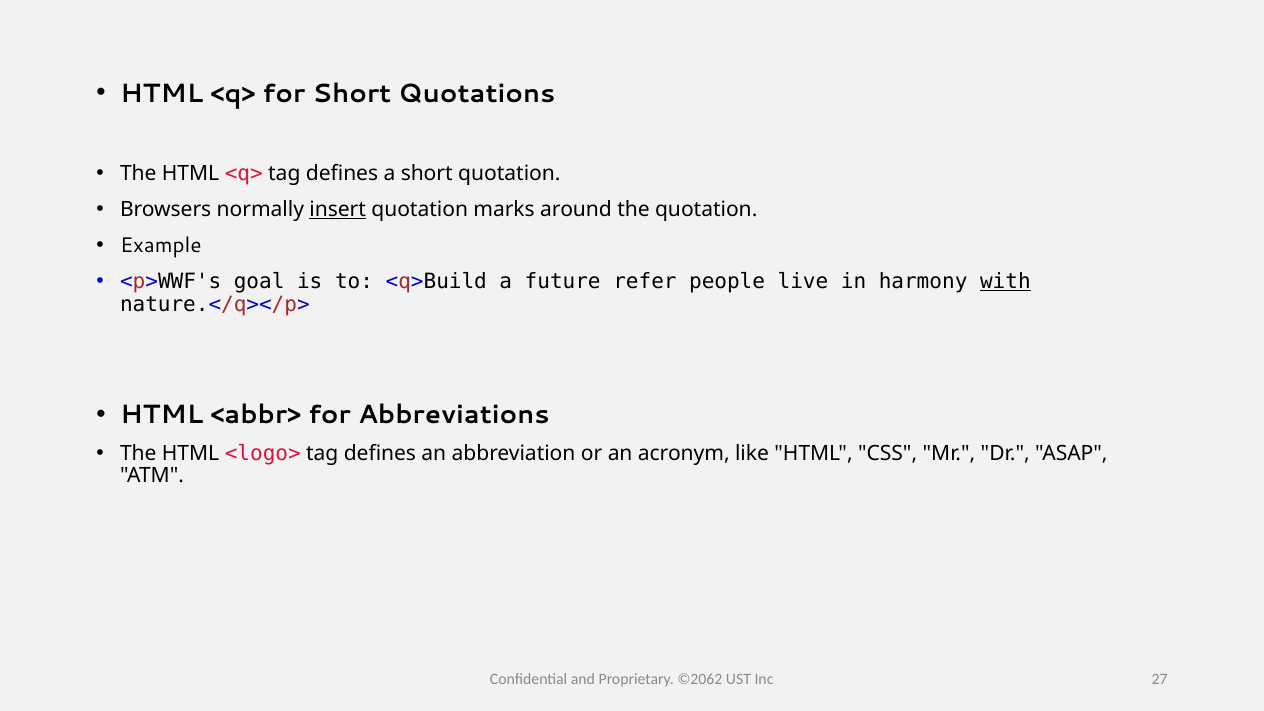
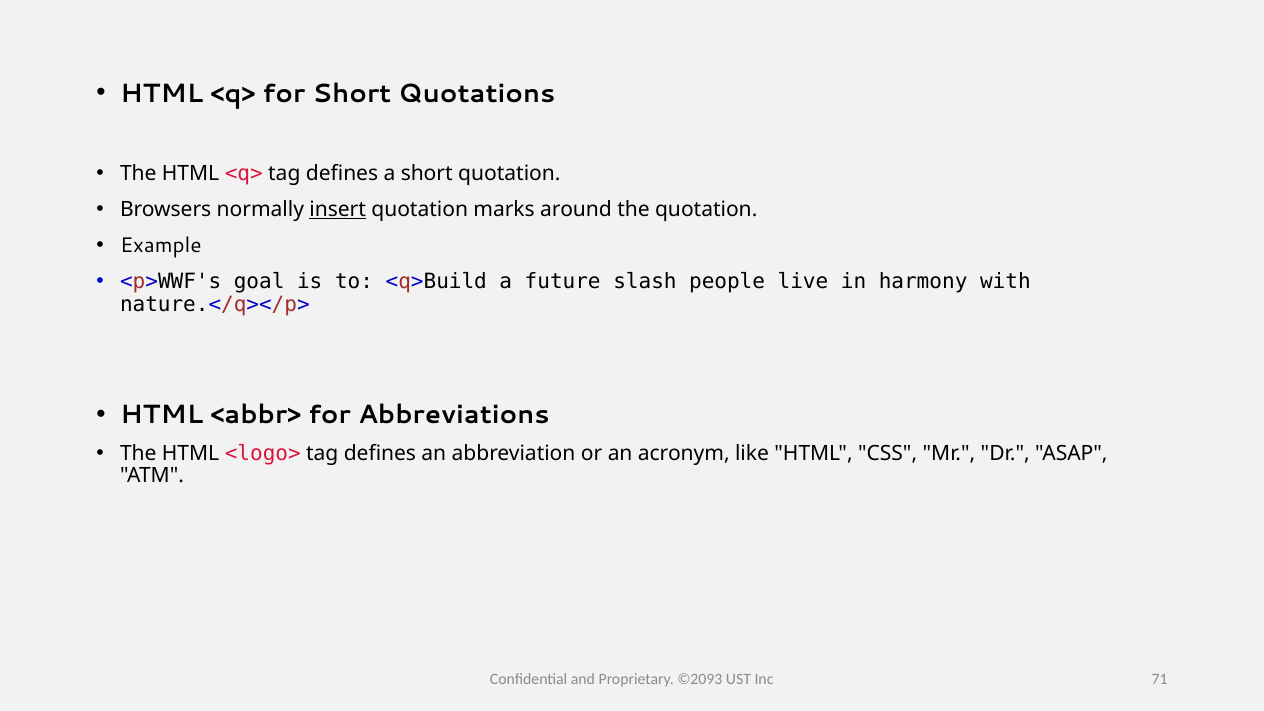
refer: refer -> slash
with underline: present -> none
©2062: ©2062 -> ©2093
27: 27 -> 71
